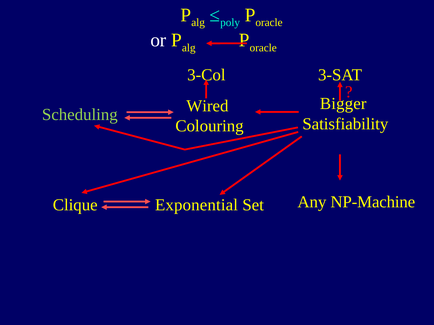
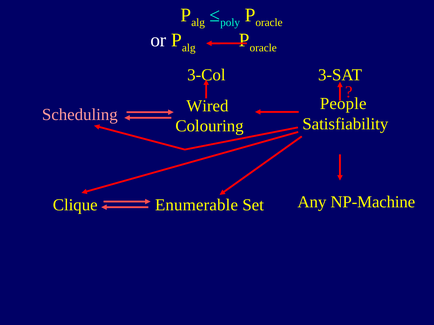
Bigger: Bigger -> People
Scheduling colour: light green -> pink
Exponential: Exponential -> Enumerable
